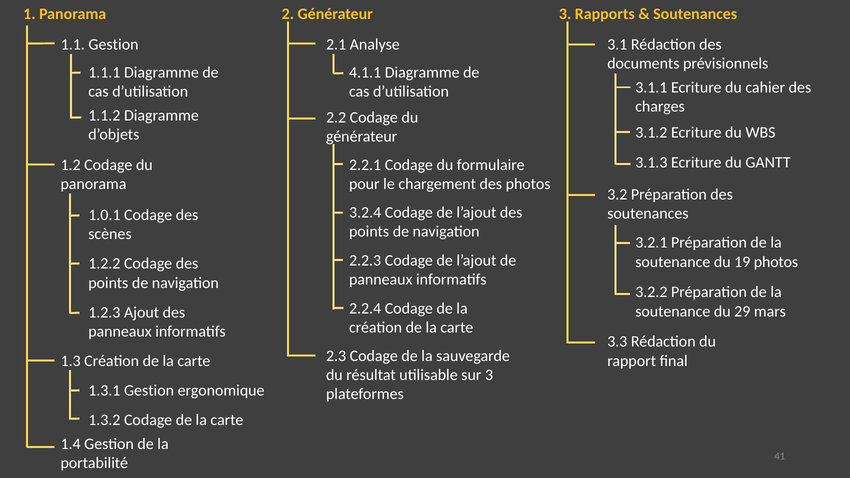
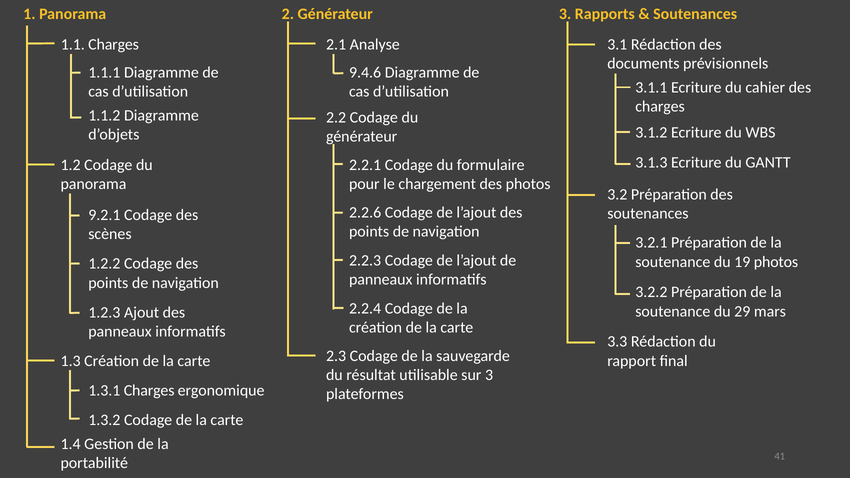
1.1 Gestion: Gestion -> Charges
4.1.1: 4.1.1 -> 9.4.6
3.2.4: 3.2.4 -> 2.2.6
1.0.1: 1.0.1 -> 9.2.1
1.3.1 Gestion: Gestion -> Charges
